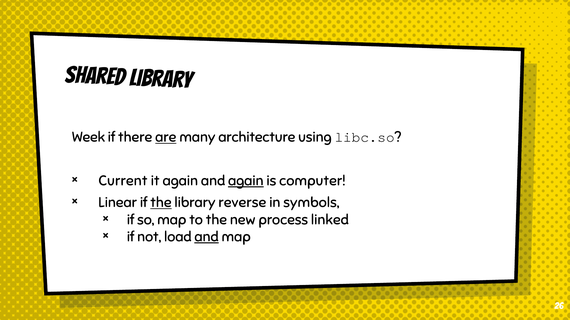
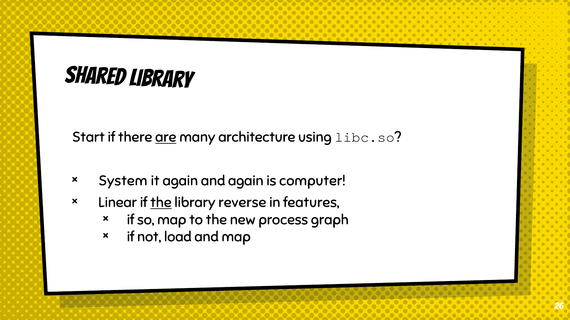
Week: Week -> Start
Current: Current -> System
again at (246, 181) underline: present -> none
symbols: symbols -> features
linked: linked -> graph
and at (207, 237) underline: present -> none
